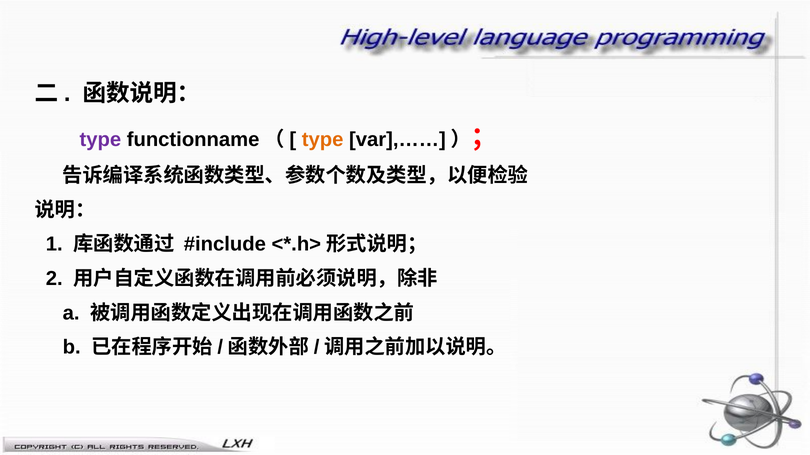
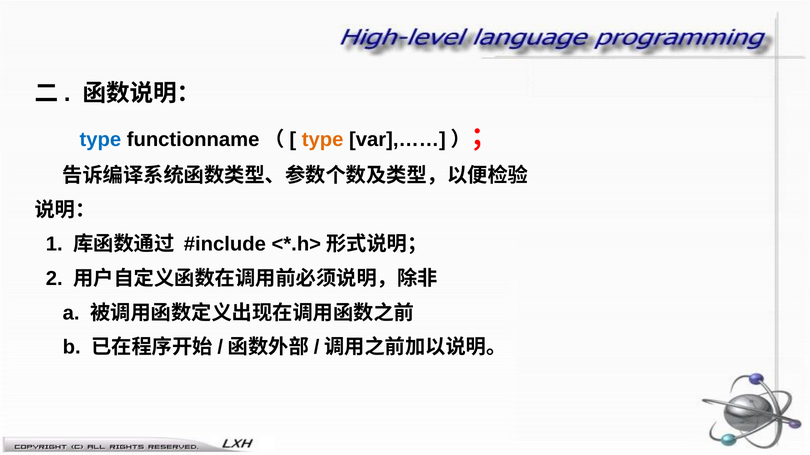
type at (100, 140) colour: purple -> blue
